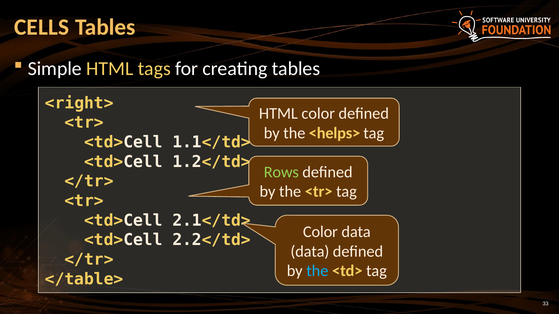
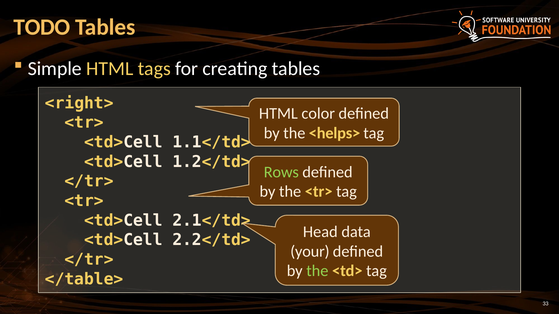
CELLS: CELLS -> TODO
Color at (320, 232): Color -> Head
data at (310, 252): data -> your
the at (317, 271) colour: light blue -> light green
